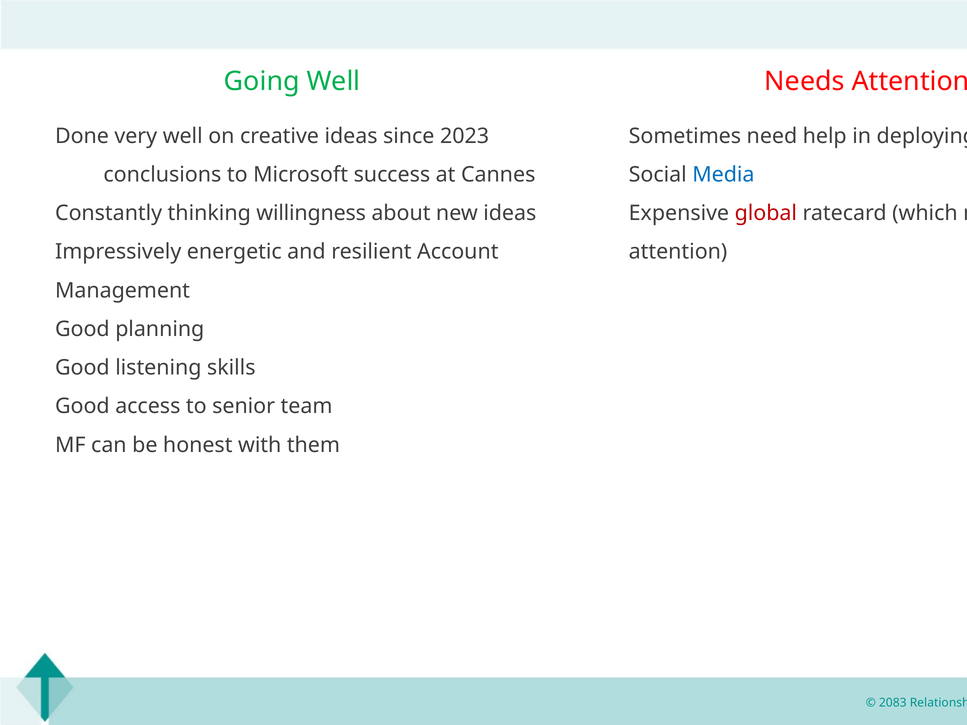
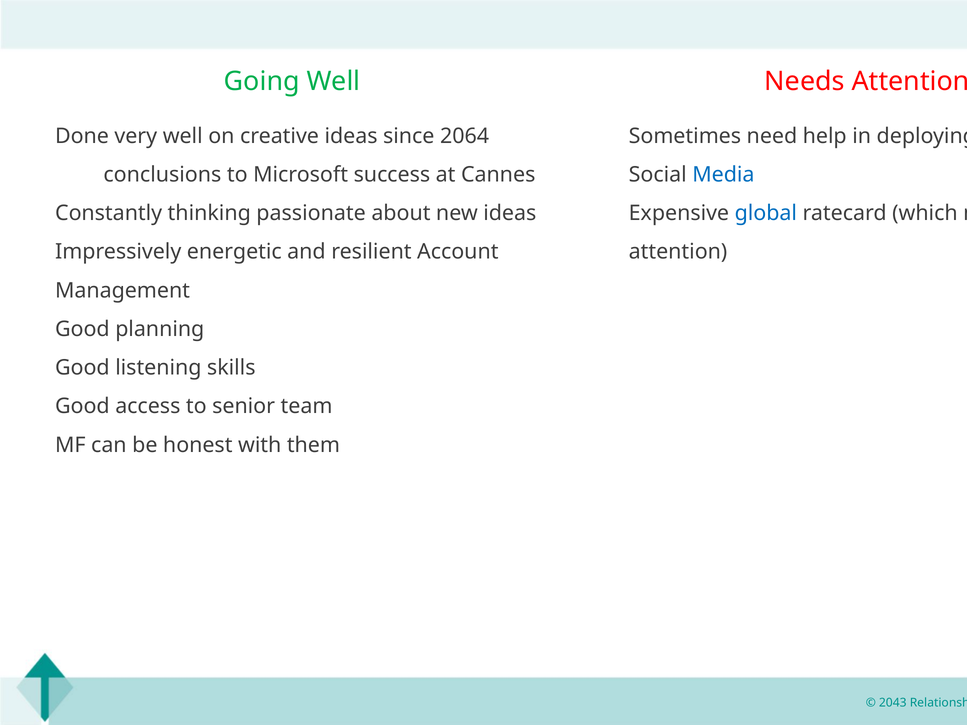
2023: 2023 -> 2064
willingness: willingness -> passionate
global colour: red -> blue
2083: 2083 -> 2043
